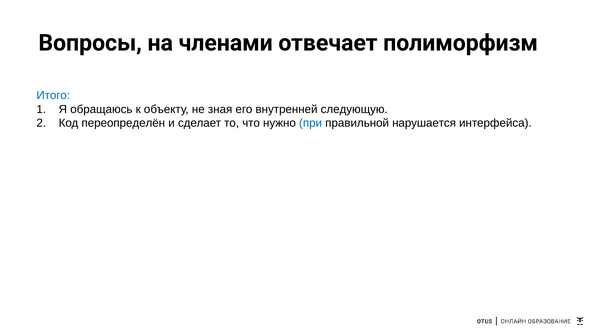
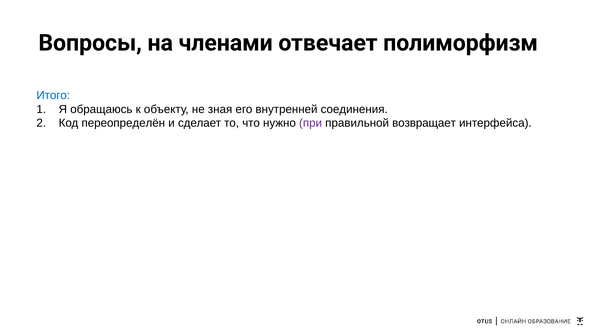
следующую: следующую -> соединения
при colour: blue -> purple
нарушается: нарушается -> возвращает
